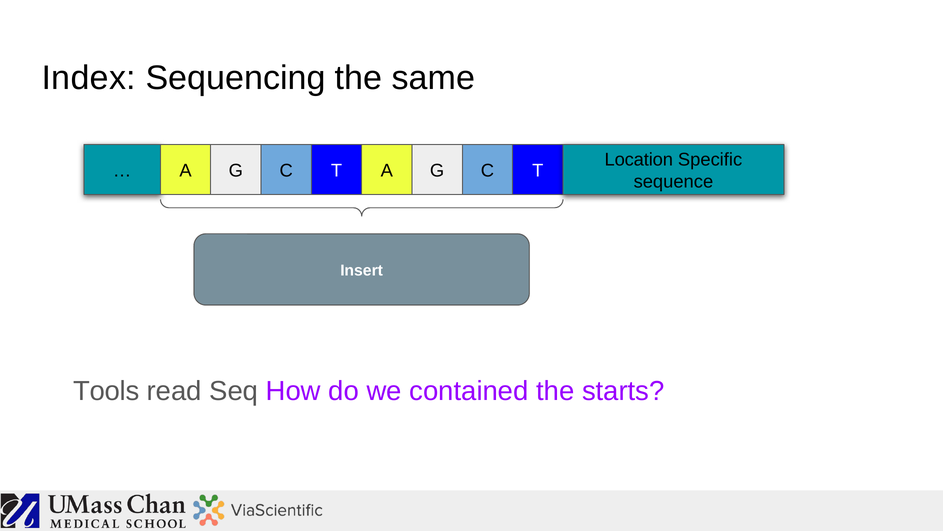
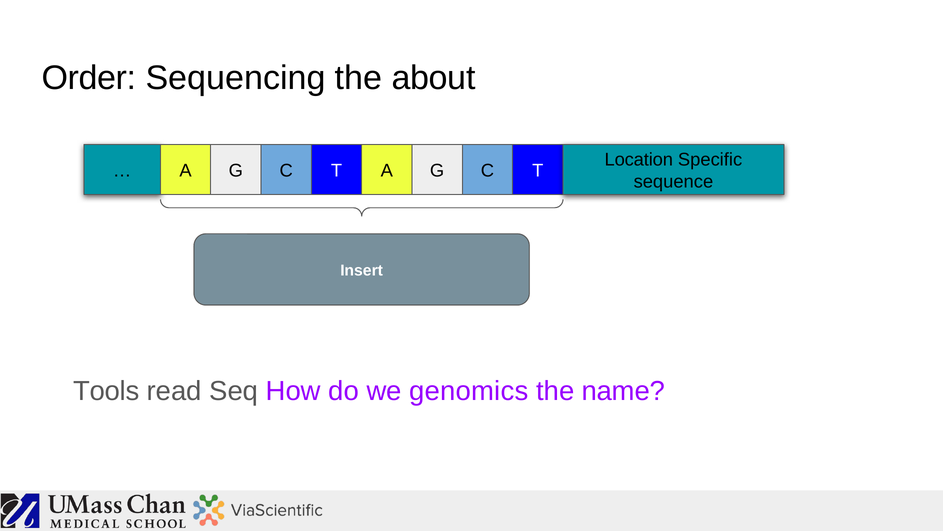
Index: Index -> Order
same: same -> about
contained: contained -> genomics
starts: starts -> name
